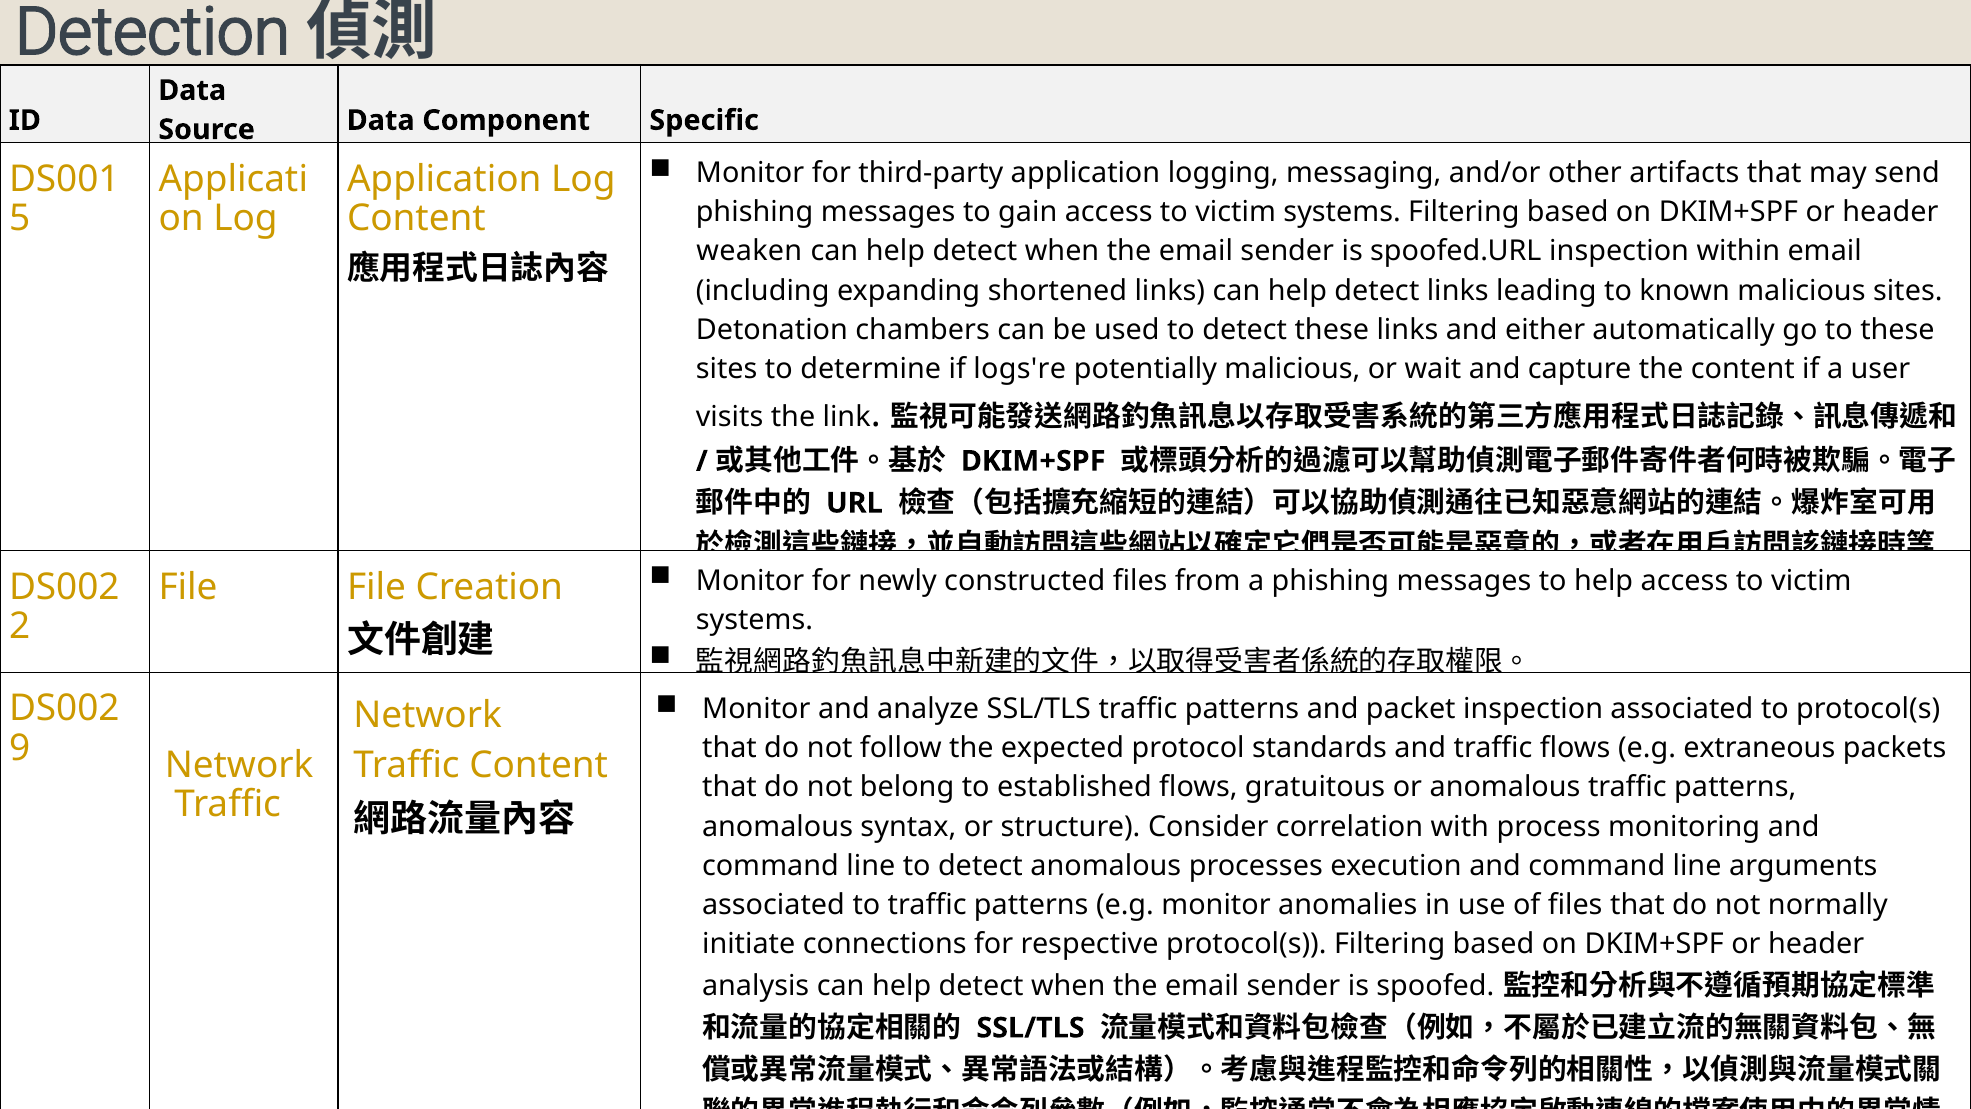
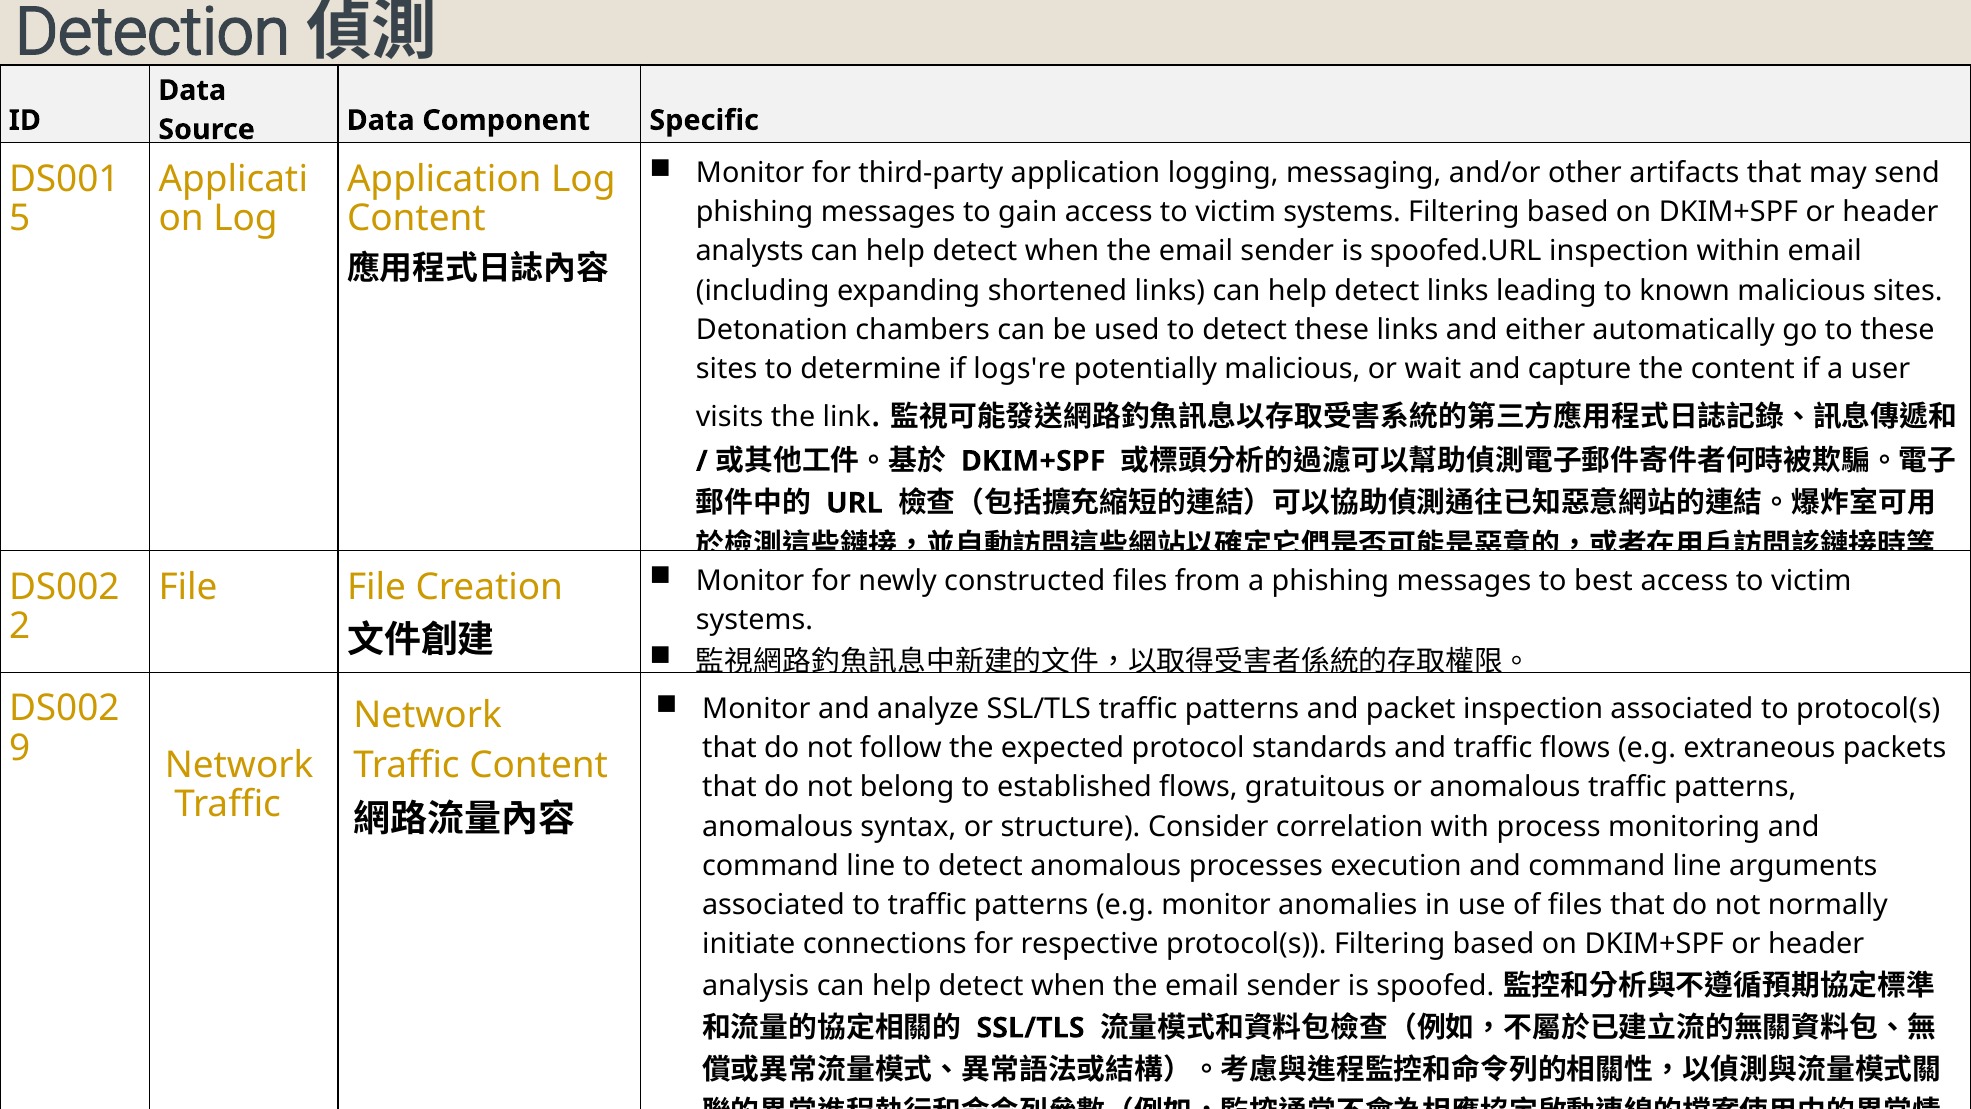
weaken: weaken -> analysts
to help: help -> best
